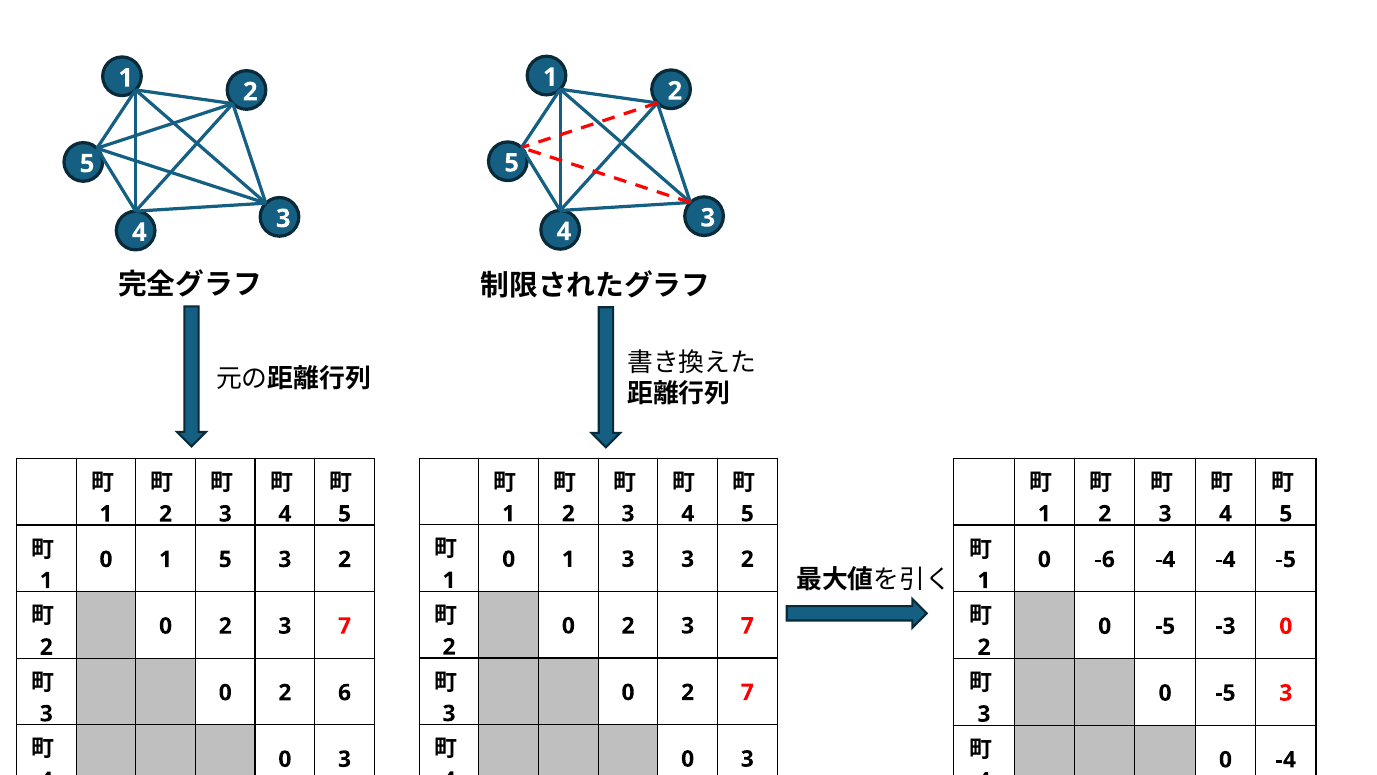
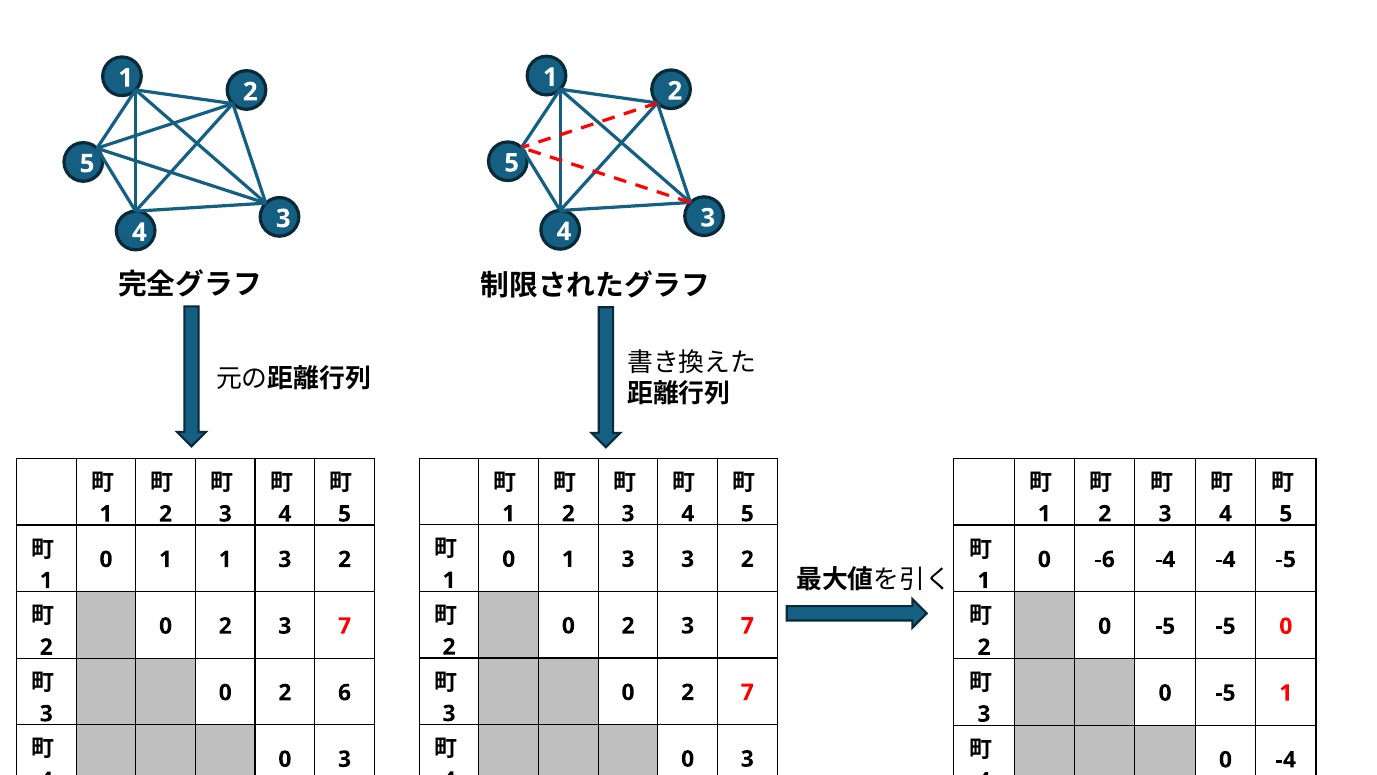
1 5: 5 -> 1
-5 -3: -3 -> -5
-5 3: 3 -> 1
